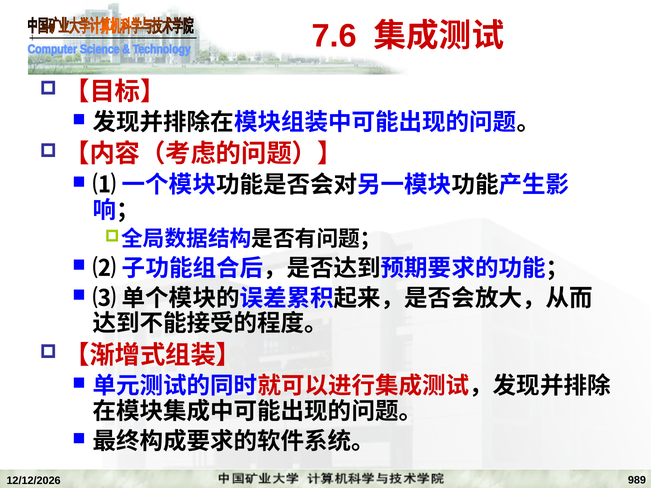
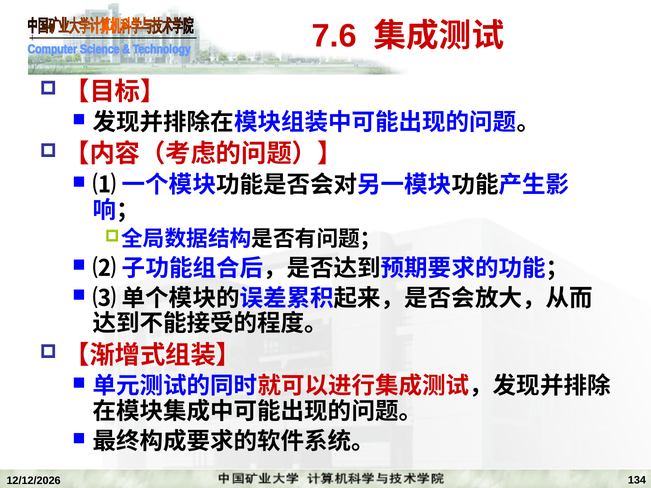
989: 989 -> 134
